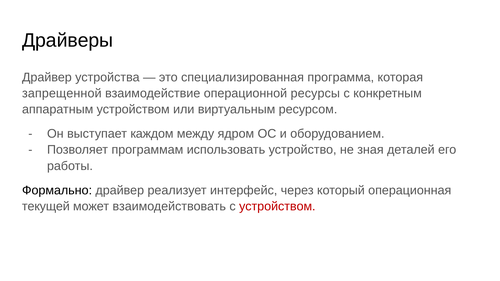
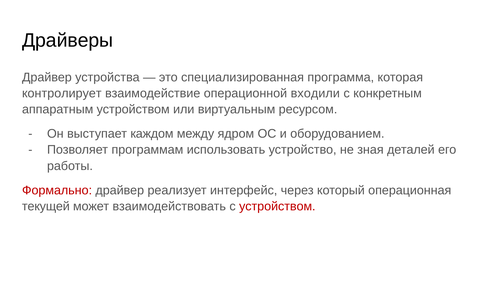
запрещенной: запрещенной -> контролирует
ресурсы: ресурсы -> входили
Формально colour: black -> red
